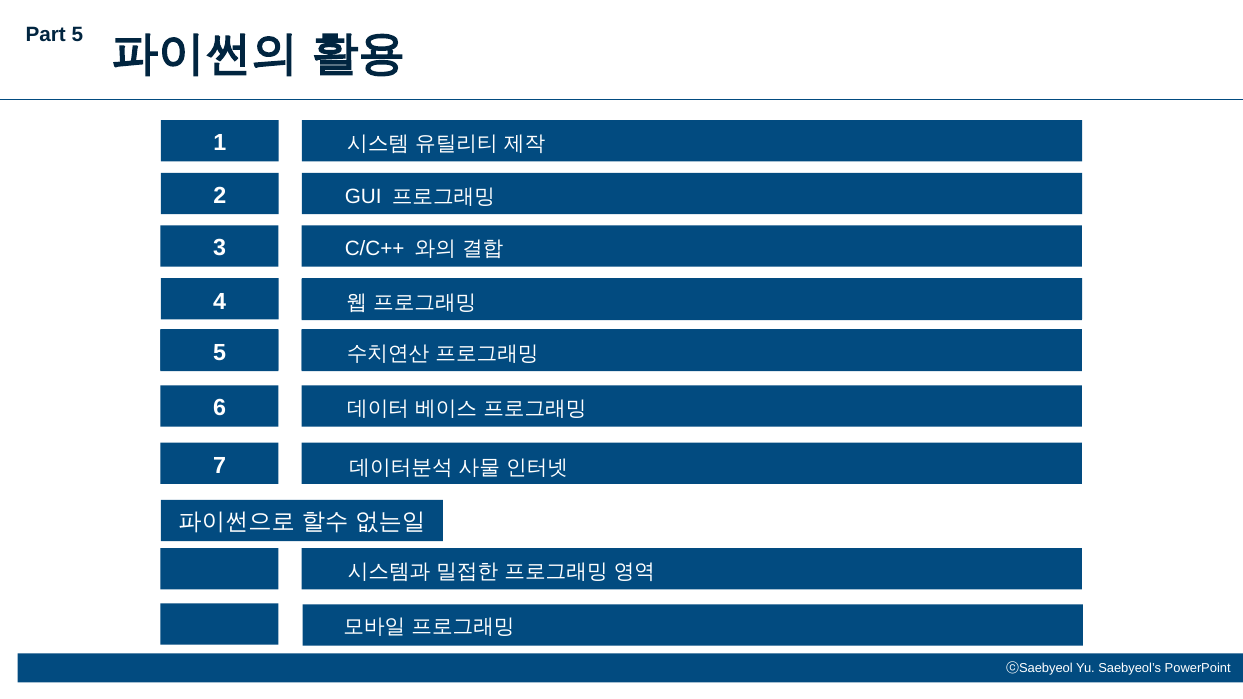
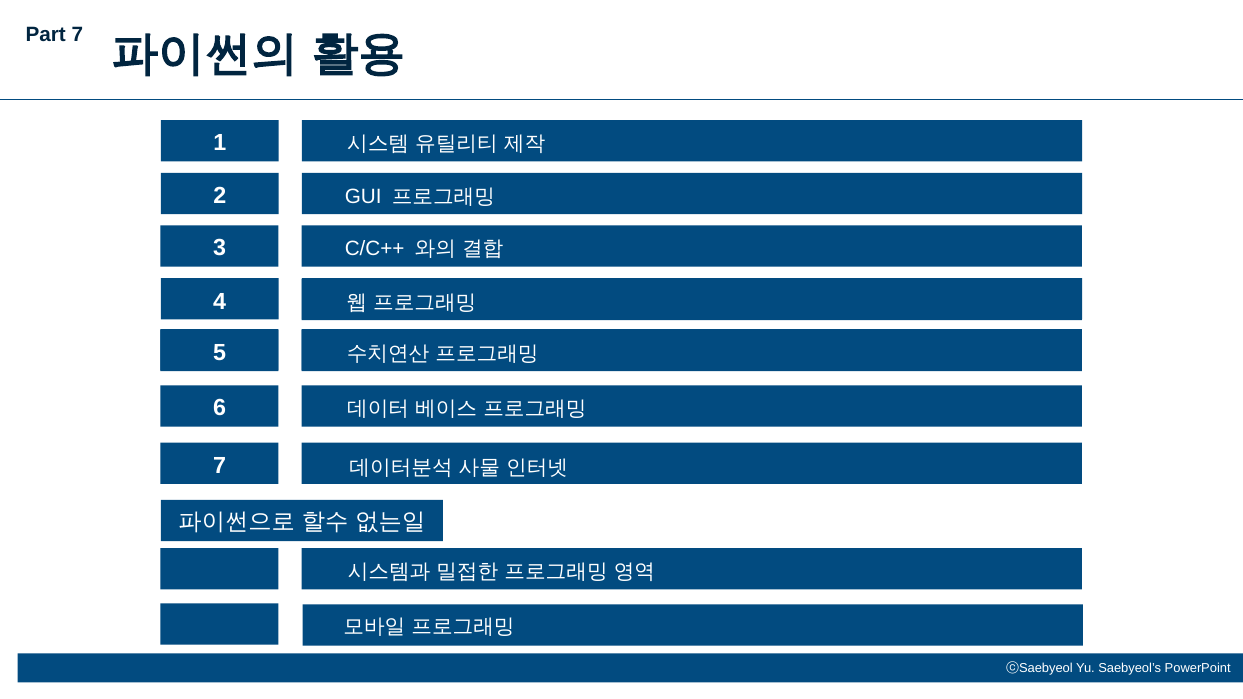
Part 5: 5 -> 7
